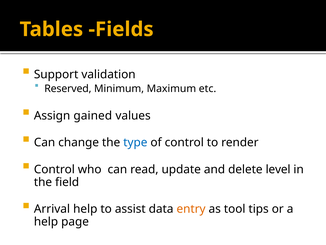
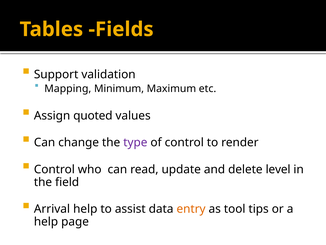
Reserved: Reserved -> Mapping
gained: gained -> quoted
type colour: blue -> purple
